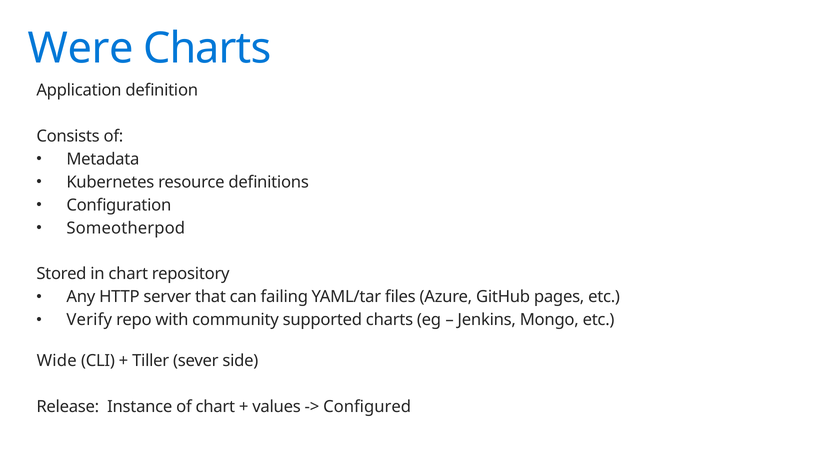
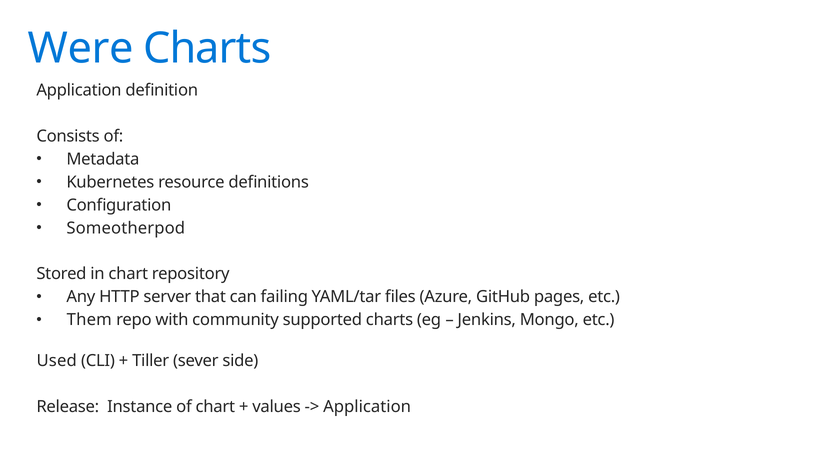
Verify: Verify -> Them
Wide: Wide -> Used
Configured at (367, 407): Configured -> Application
